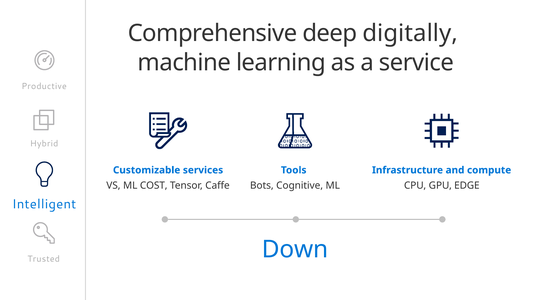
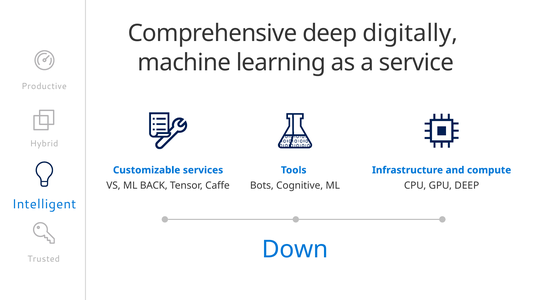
COST: COST -> BACK
GPU EDGE: EDGE -> DEEP
